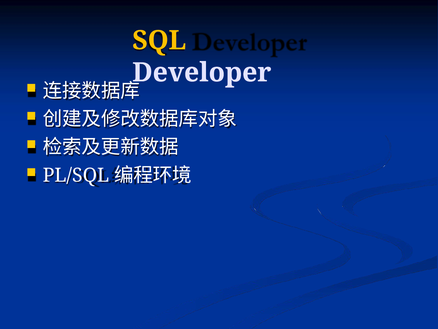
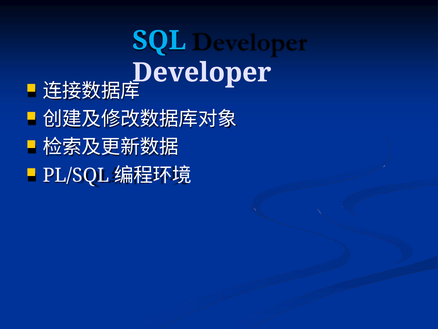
SQL colour: yellow -> light blue
